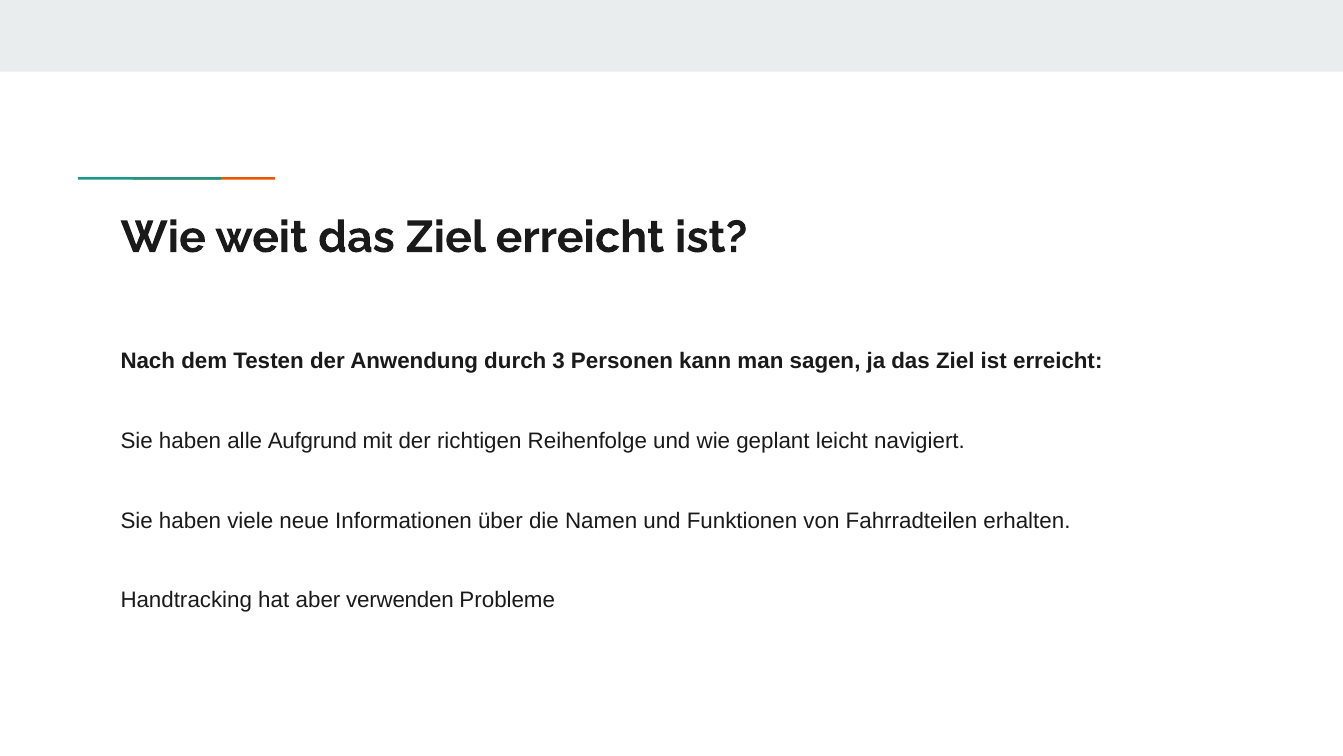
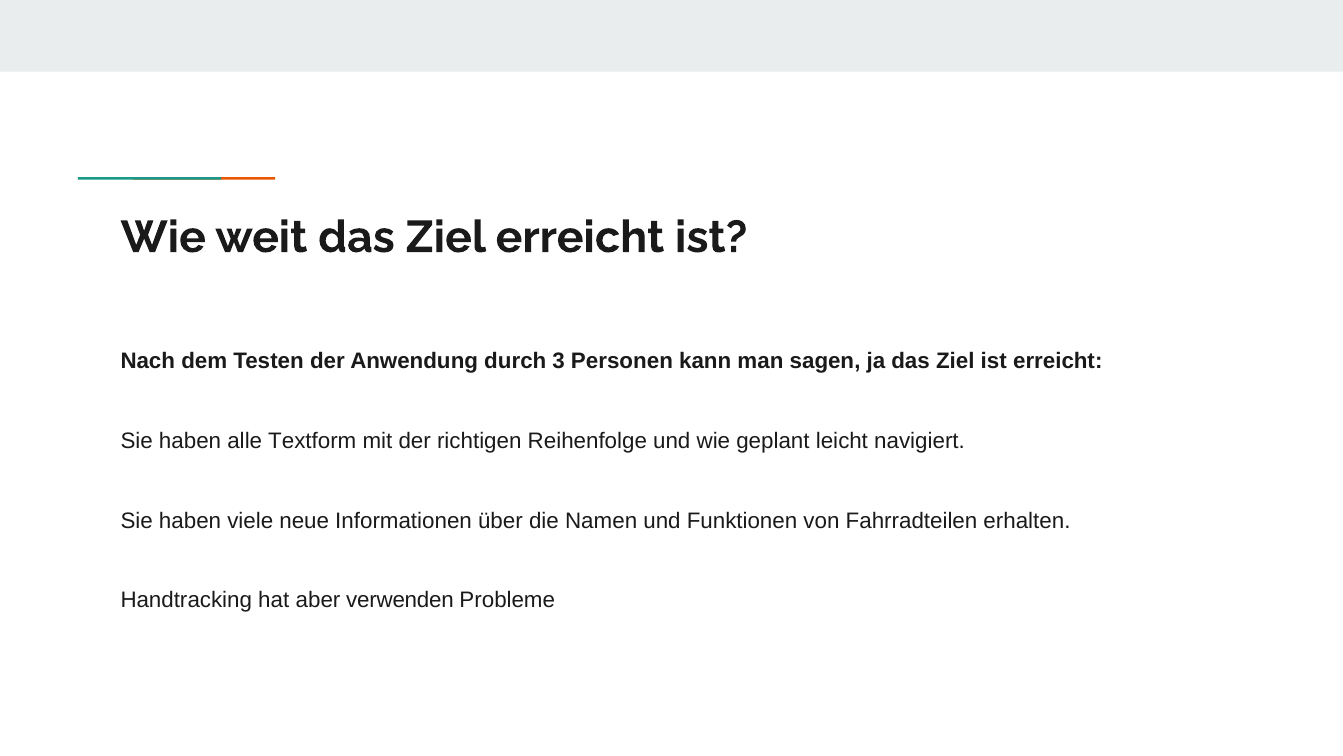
Aufgrund: Aufgrund -> Textform
